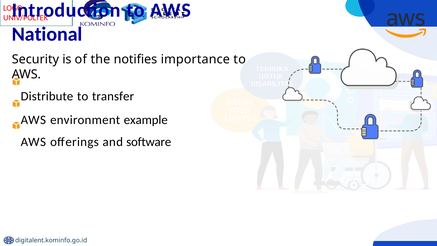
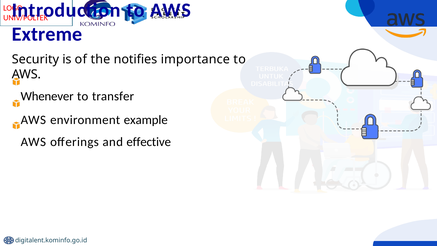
National: National -> Extreme
Distribute: Distribute -> Whenever
software: software -> effective
